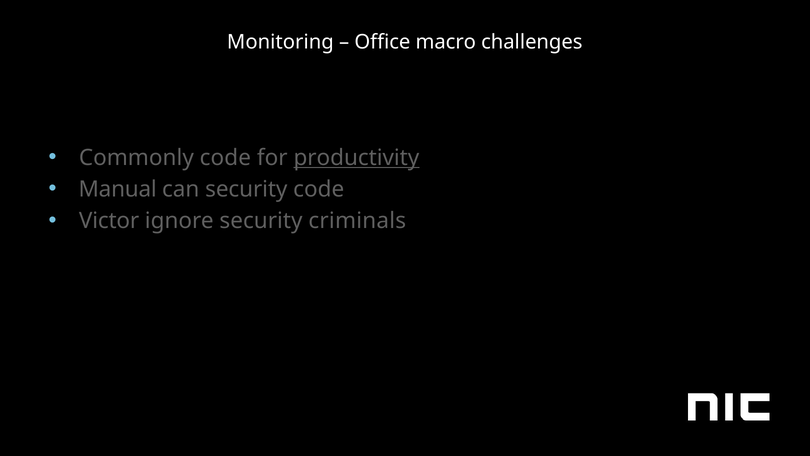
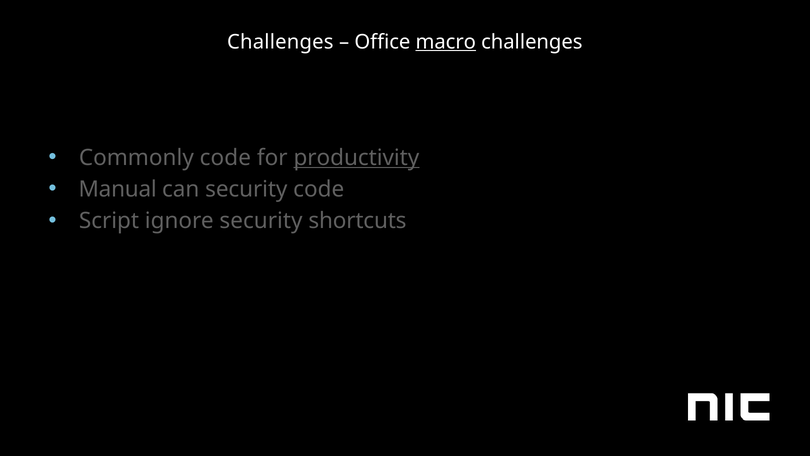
Monitoring at (280, 42): Monitoring -> Challenges
macro underline: none -> present
Victor: Victor -> Script
criminals: criminals -> shortcuts
